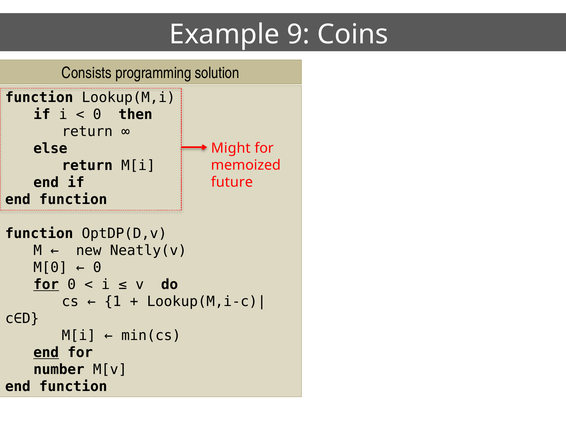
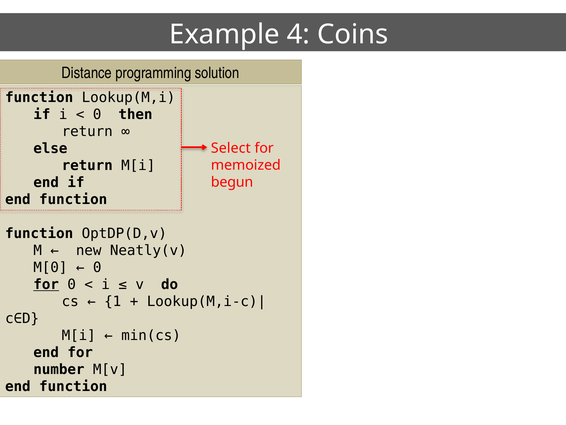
9: 9 -> 4
Consists: Consists -> Distance
Might: Might -> Select
future: future -> begun
end at (46, 352) underline: present -> none
